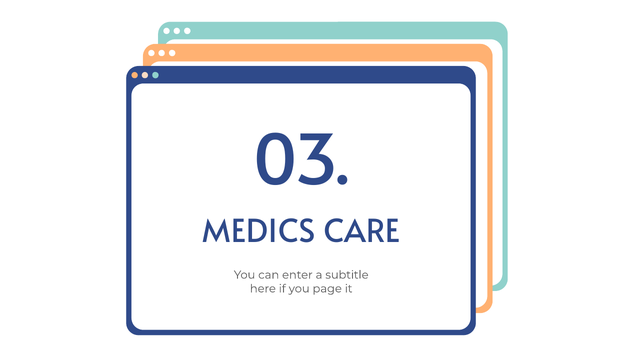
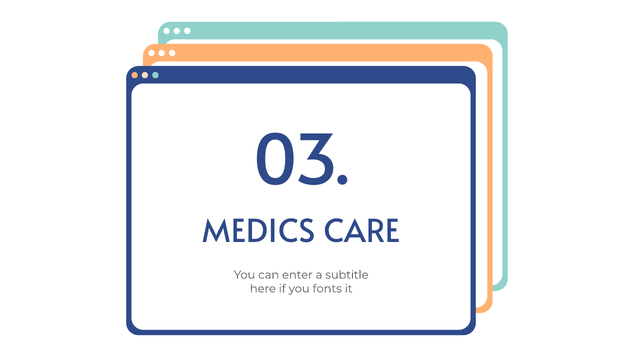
page: page -> fonts
